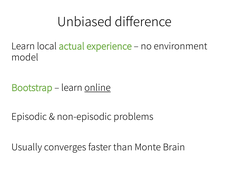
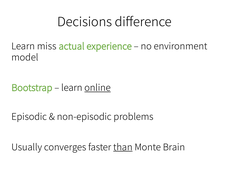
Unbiased: Unbiased -> Decisions
local: local -> miss
than underline: none -> present
